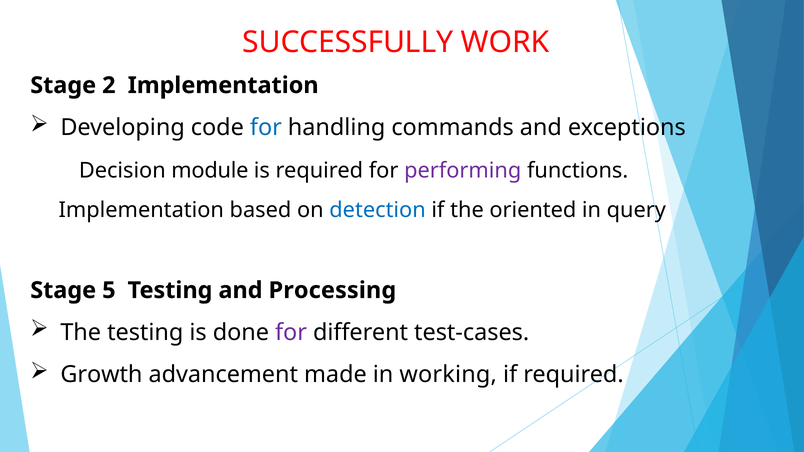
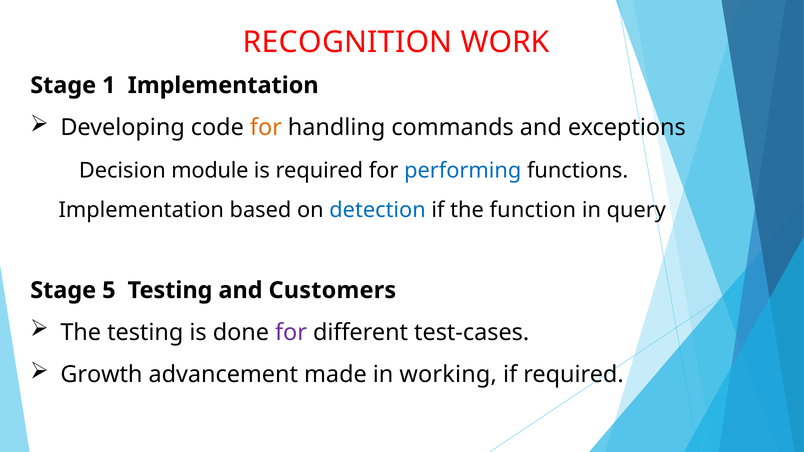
SUCCESSFULLY: SUCCESSFULLY -> RECOGNITION
2: 2 -> 1
for at (266, 128) colour: blue -> orange
performing colour: purple -> blue
oriented: oriented -> function
Processing: Processing -> Customers
